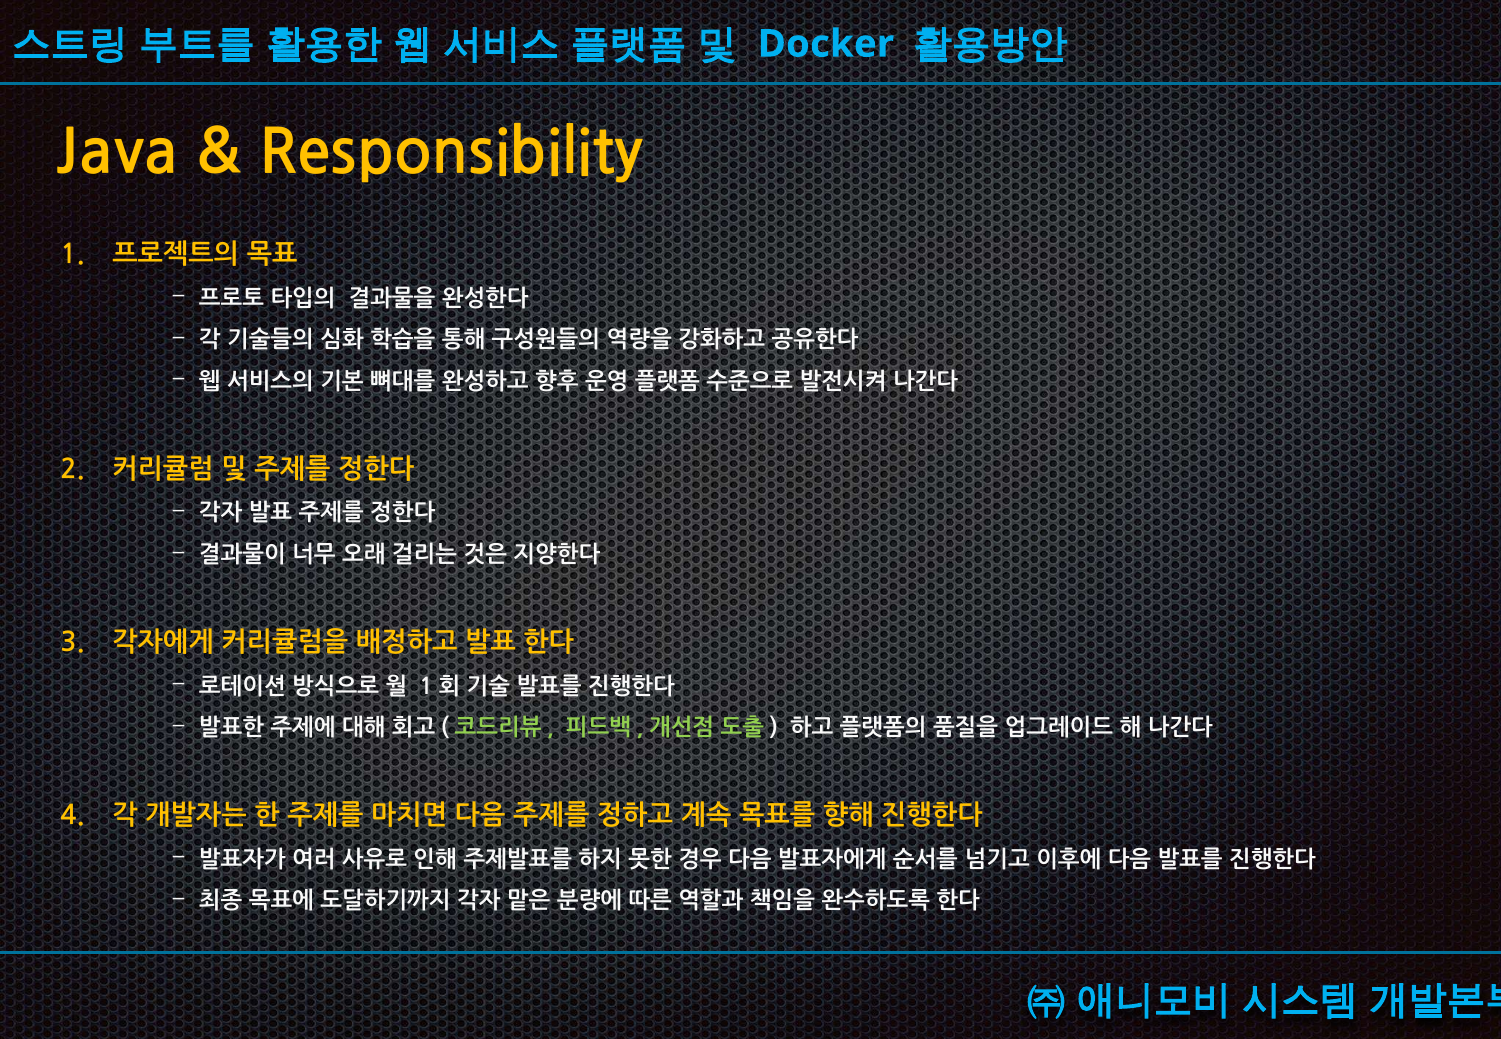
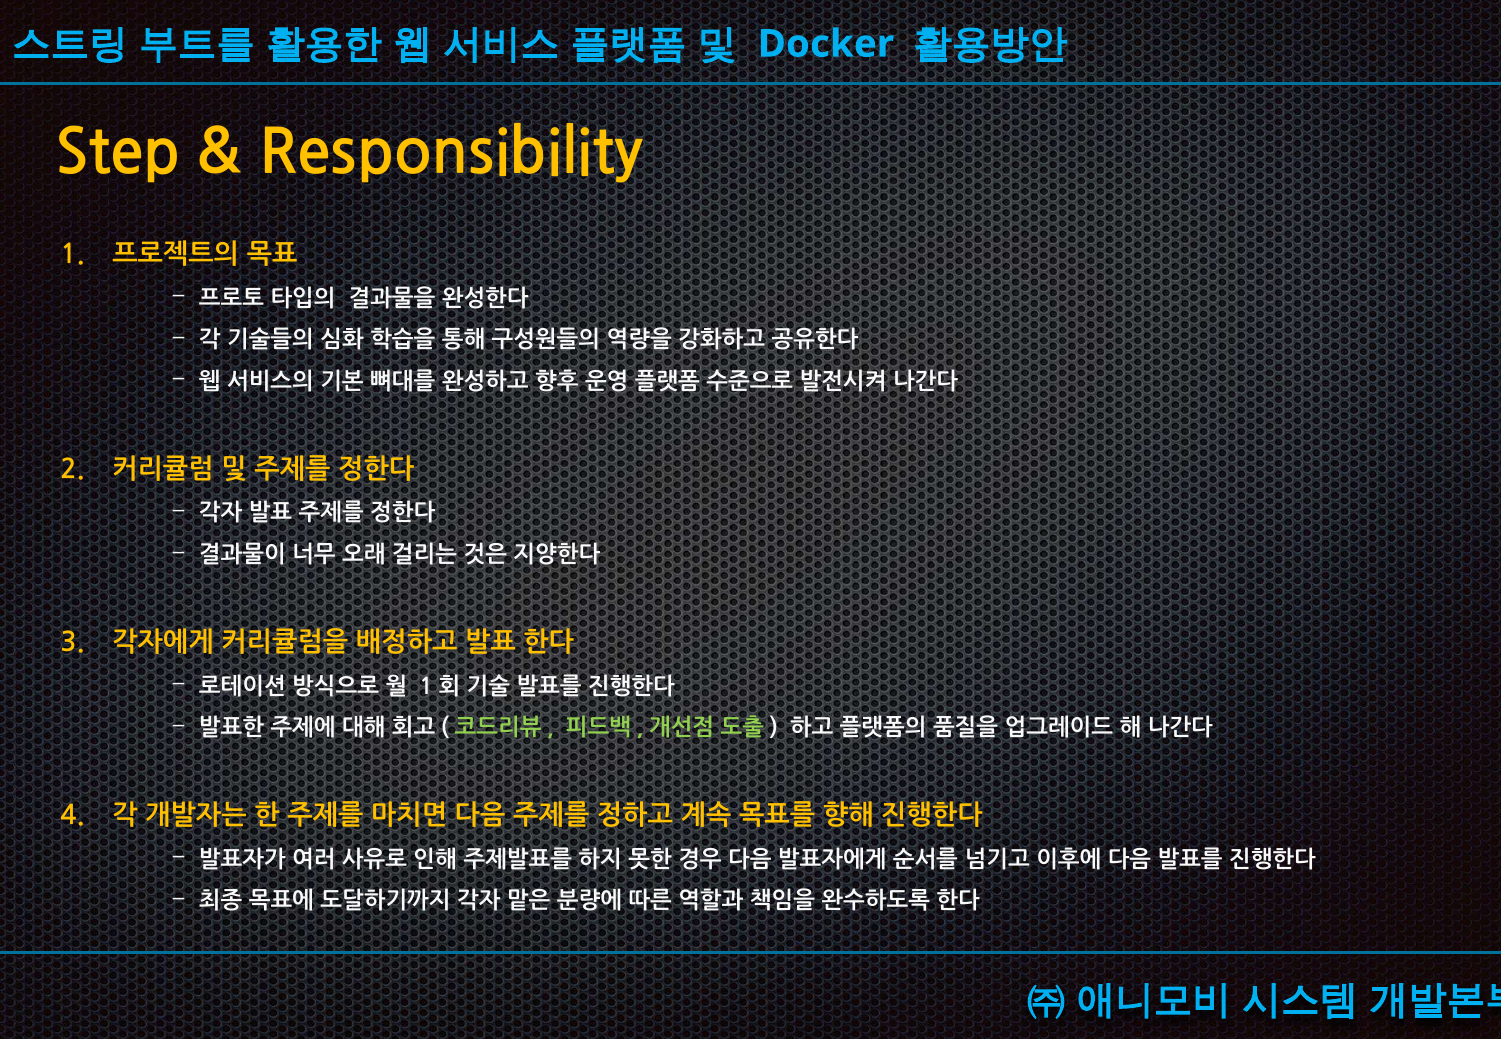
Java: Java -> Step
